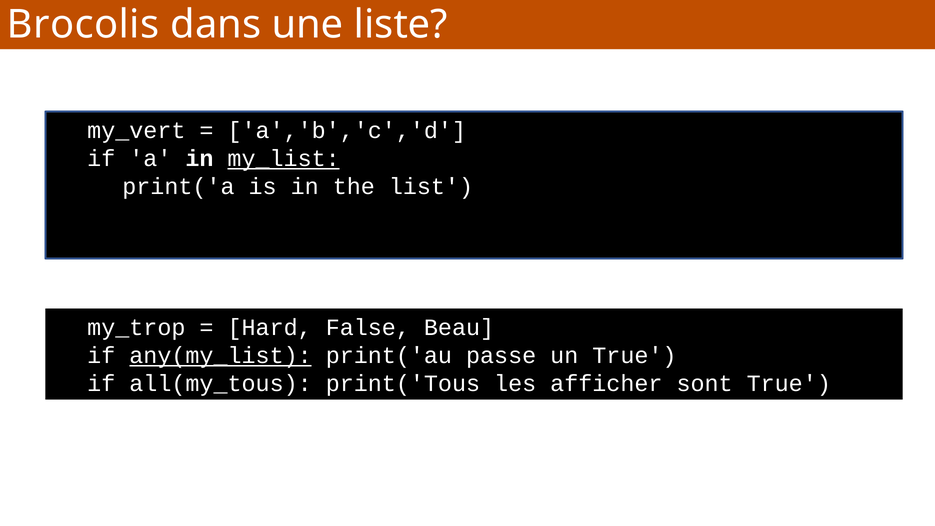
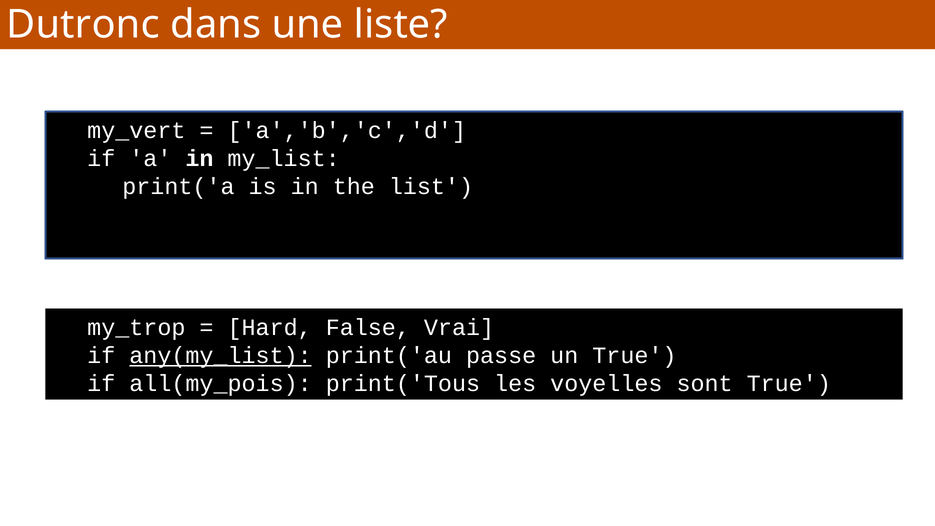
Brocolis: Brocolis -> Dutronc
my_list underline: present -> none
Beau: Beau -> Vrai
all(my_tous: all(my_tous -> all(my_pois
afficher: afficher -> voyelles
